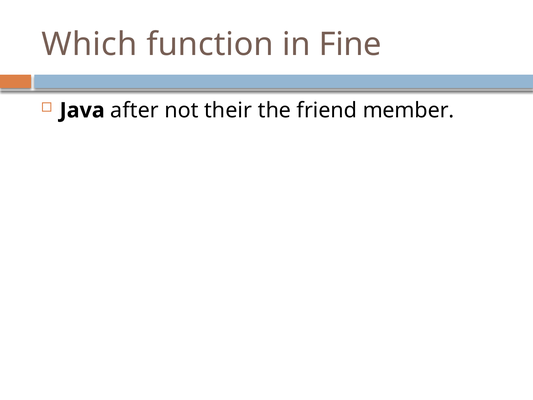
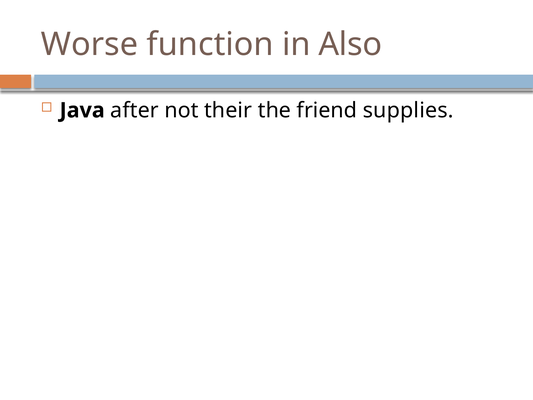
Which: Which -> Worse
Fine: Fine -> Also
member: member -> supplies
